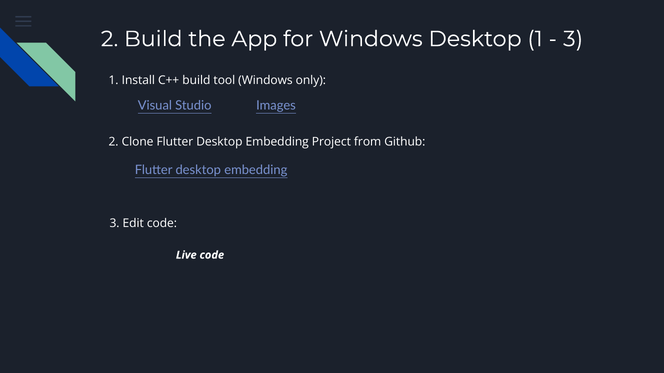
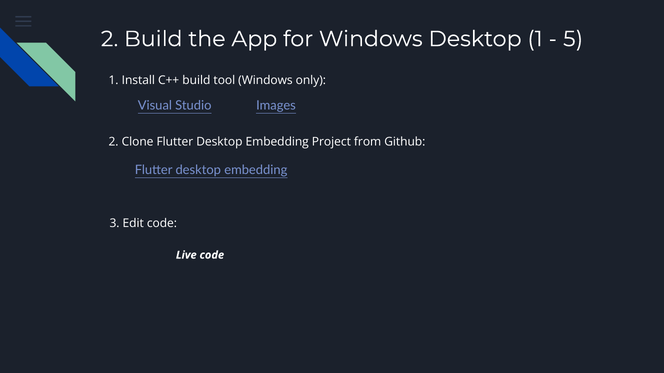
3 at (573, 39): 3 -> 5
